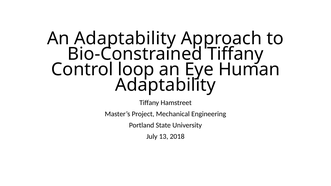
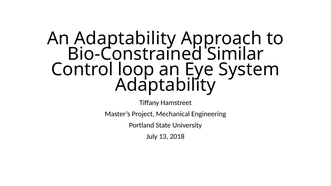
Bio-Constrained Tiffany: Tiffany -> Similar
Human: Human -> System
